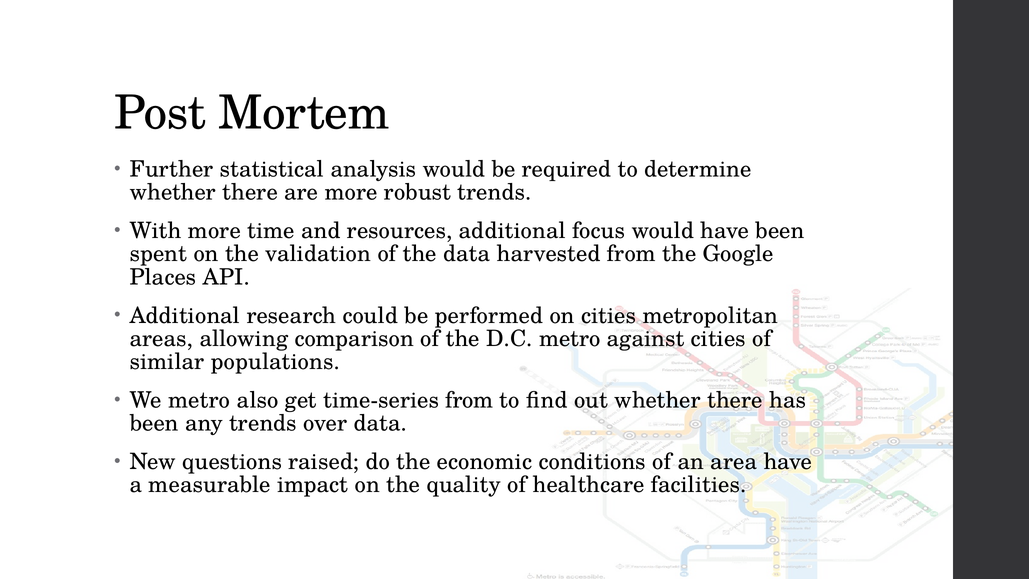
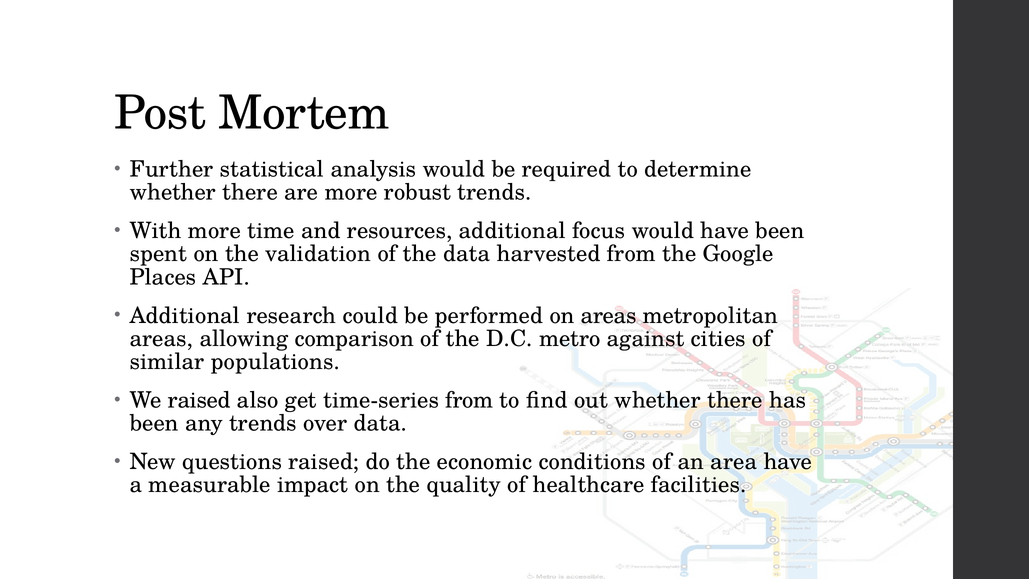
on cities: cities -> areas
We metro: metro -> raised
